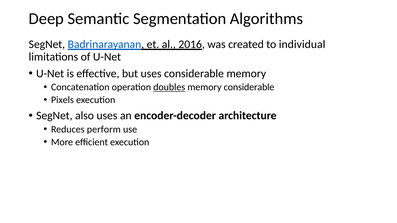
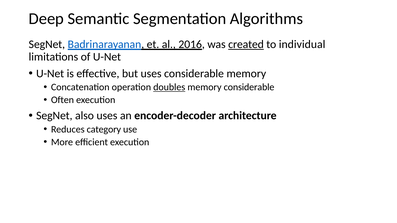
created underline: none -> present
Pixels: Pixels -> Often
perform: perform -> category
